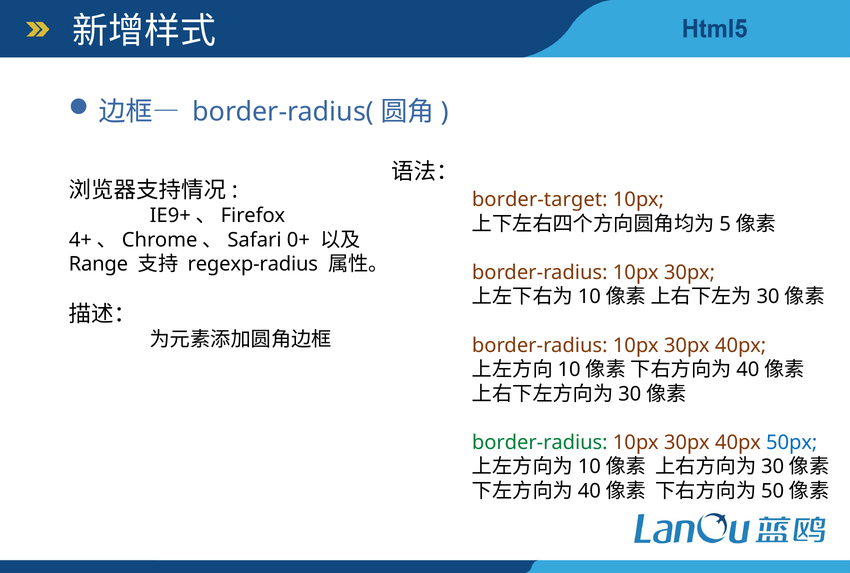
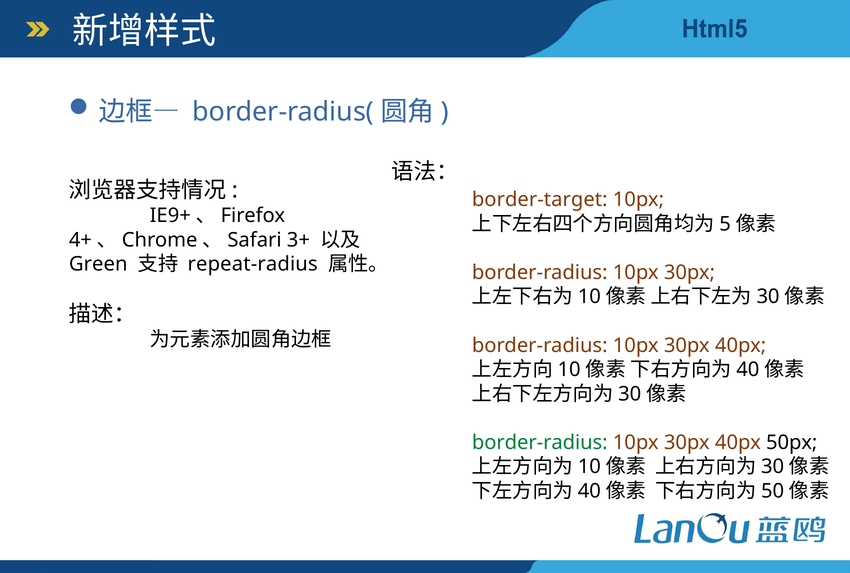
0+: 0+ -> 3+
Range: Range -> Green
regexp-radius: regexp-radius -> repeat-radius
50px colour: blue -> black
